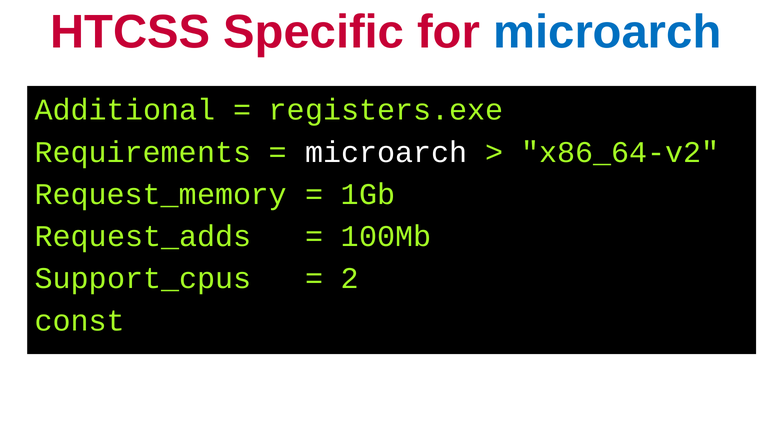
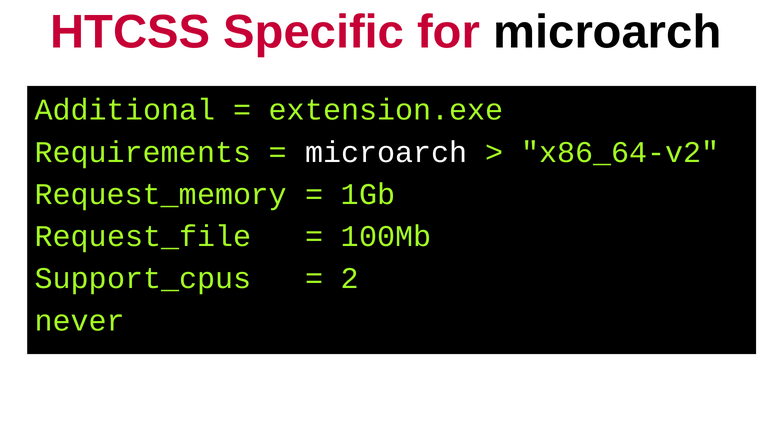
microarch at (607, 32) colour: blue -> black
registers.exe: registers.exe -> extension.exe
Request_adds: Request_adds -> Request_file
const: const -> never
